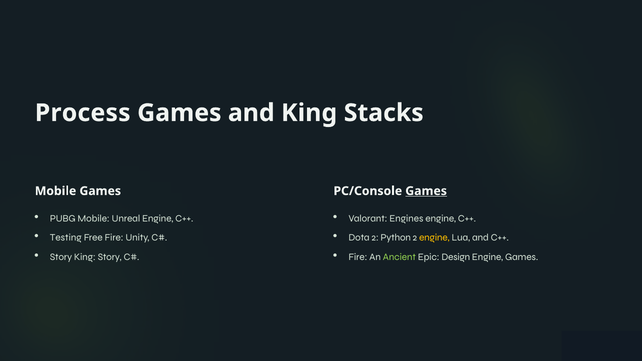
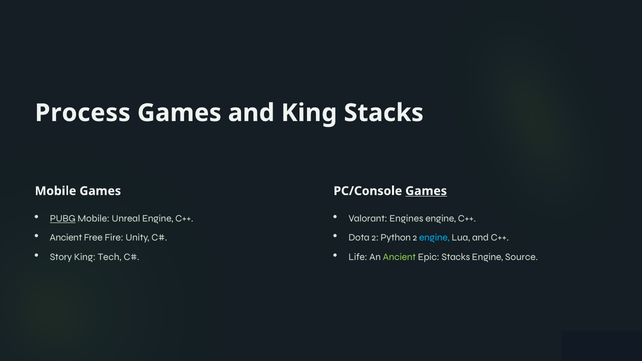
PUBG underline: none -> present
Testing at (66, 238): Testing -> Ancient
engine at (434, 238) colour: yellow -> light blue
King Story: Story -> Tech
Fire at (358, 257): Fire -> Life
Epic Design: Design -> Stacks
Engine Games: Games -> Source
